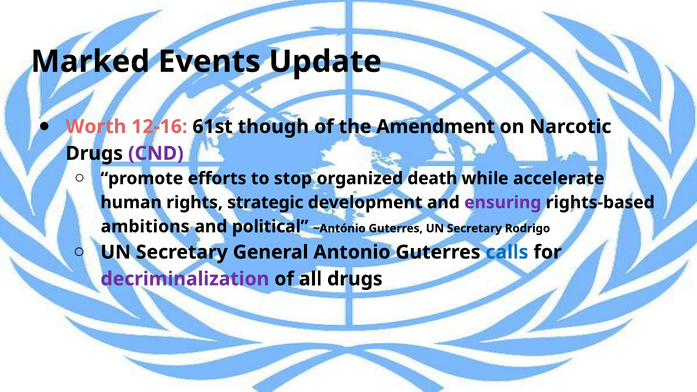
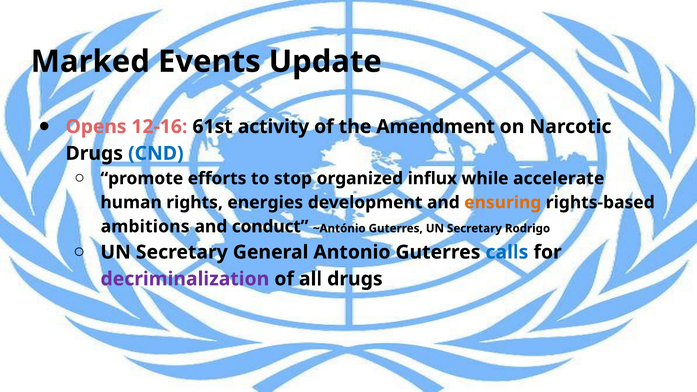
Worth: Worth -> Opens
though: though -> activity
CND colour: purple -> blue
death: death -> influx
strategic: strategic -> energies
ensuring colour: purple -> orange
political: political -> conduct
